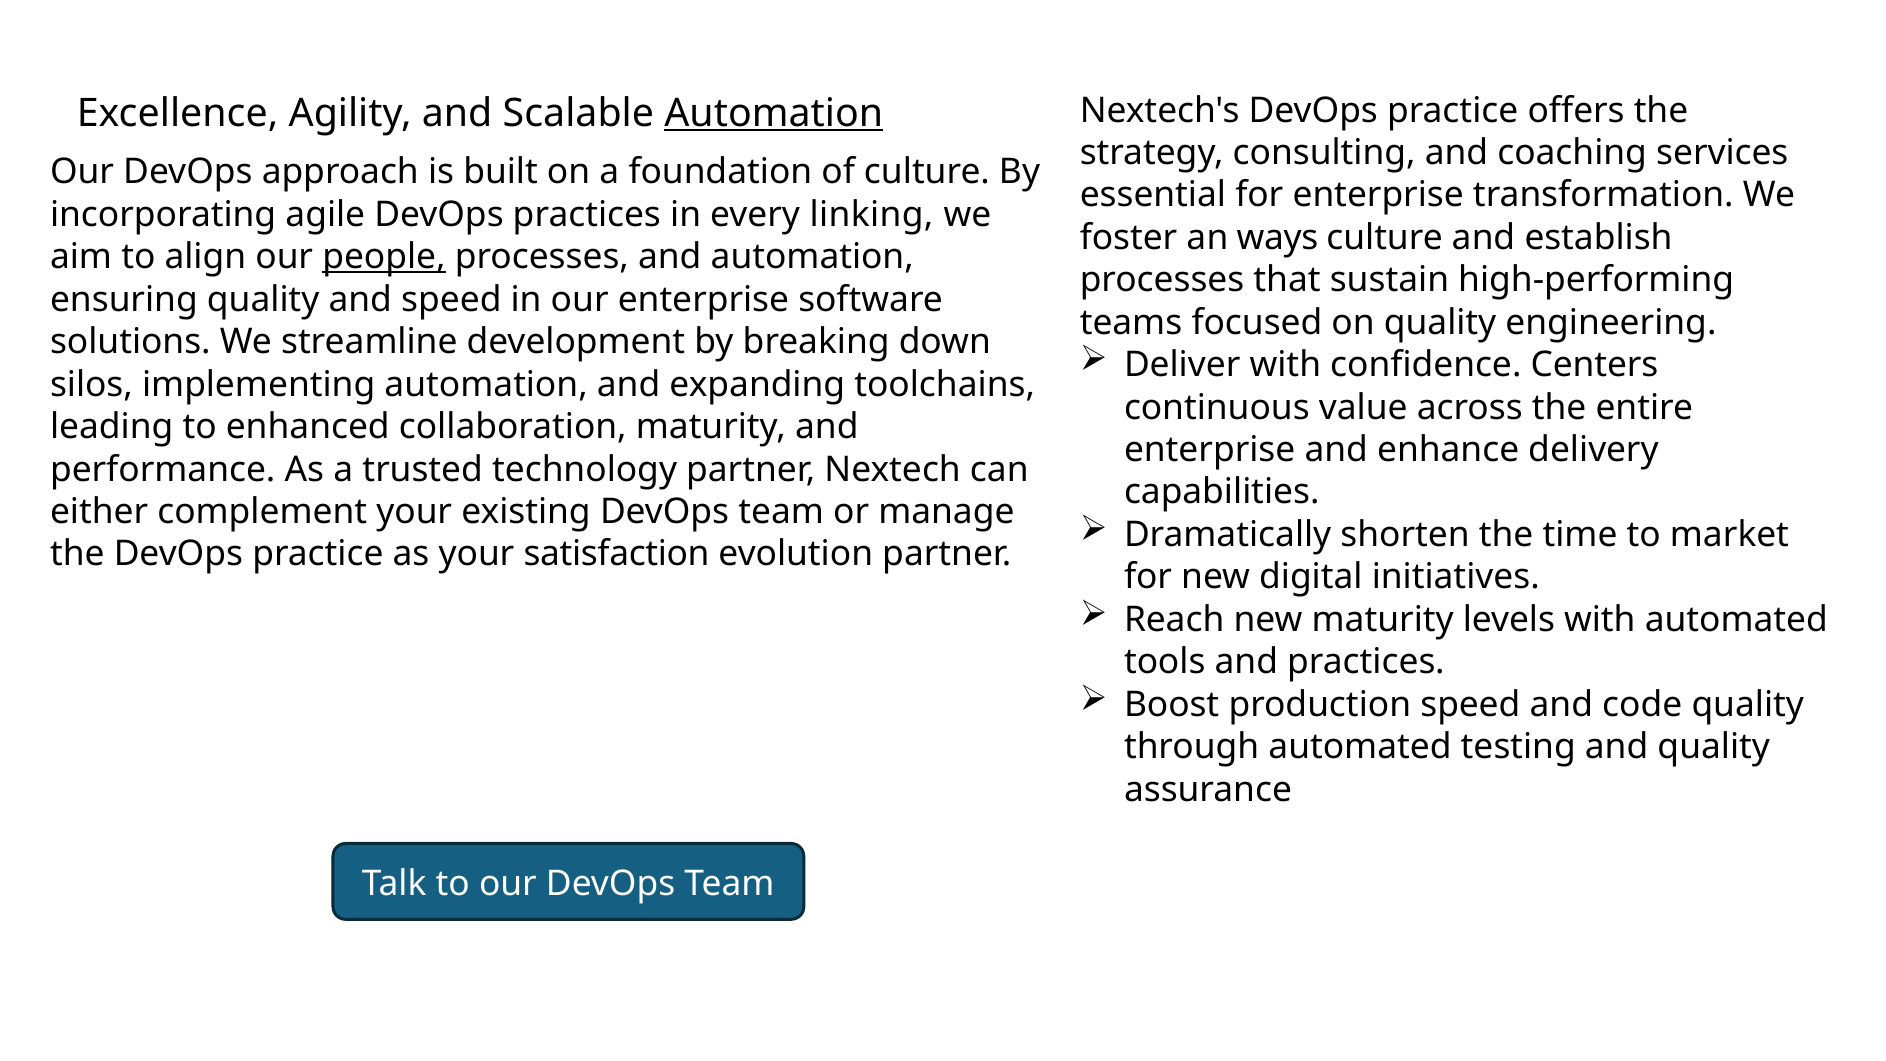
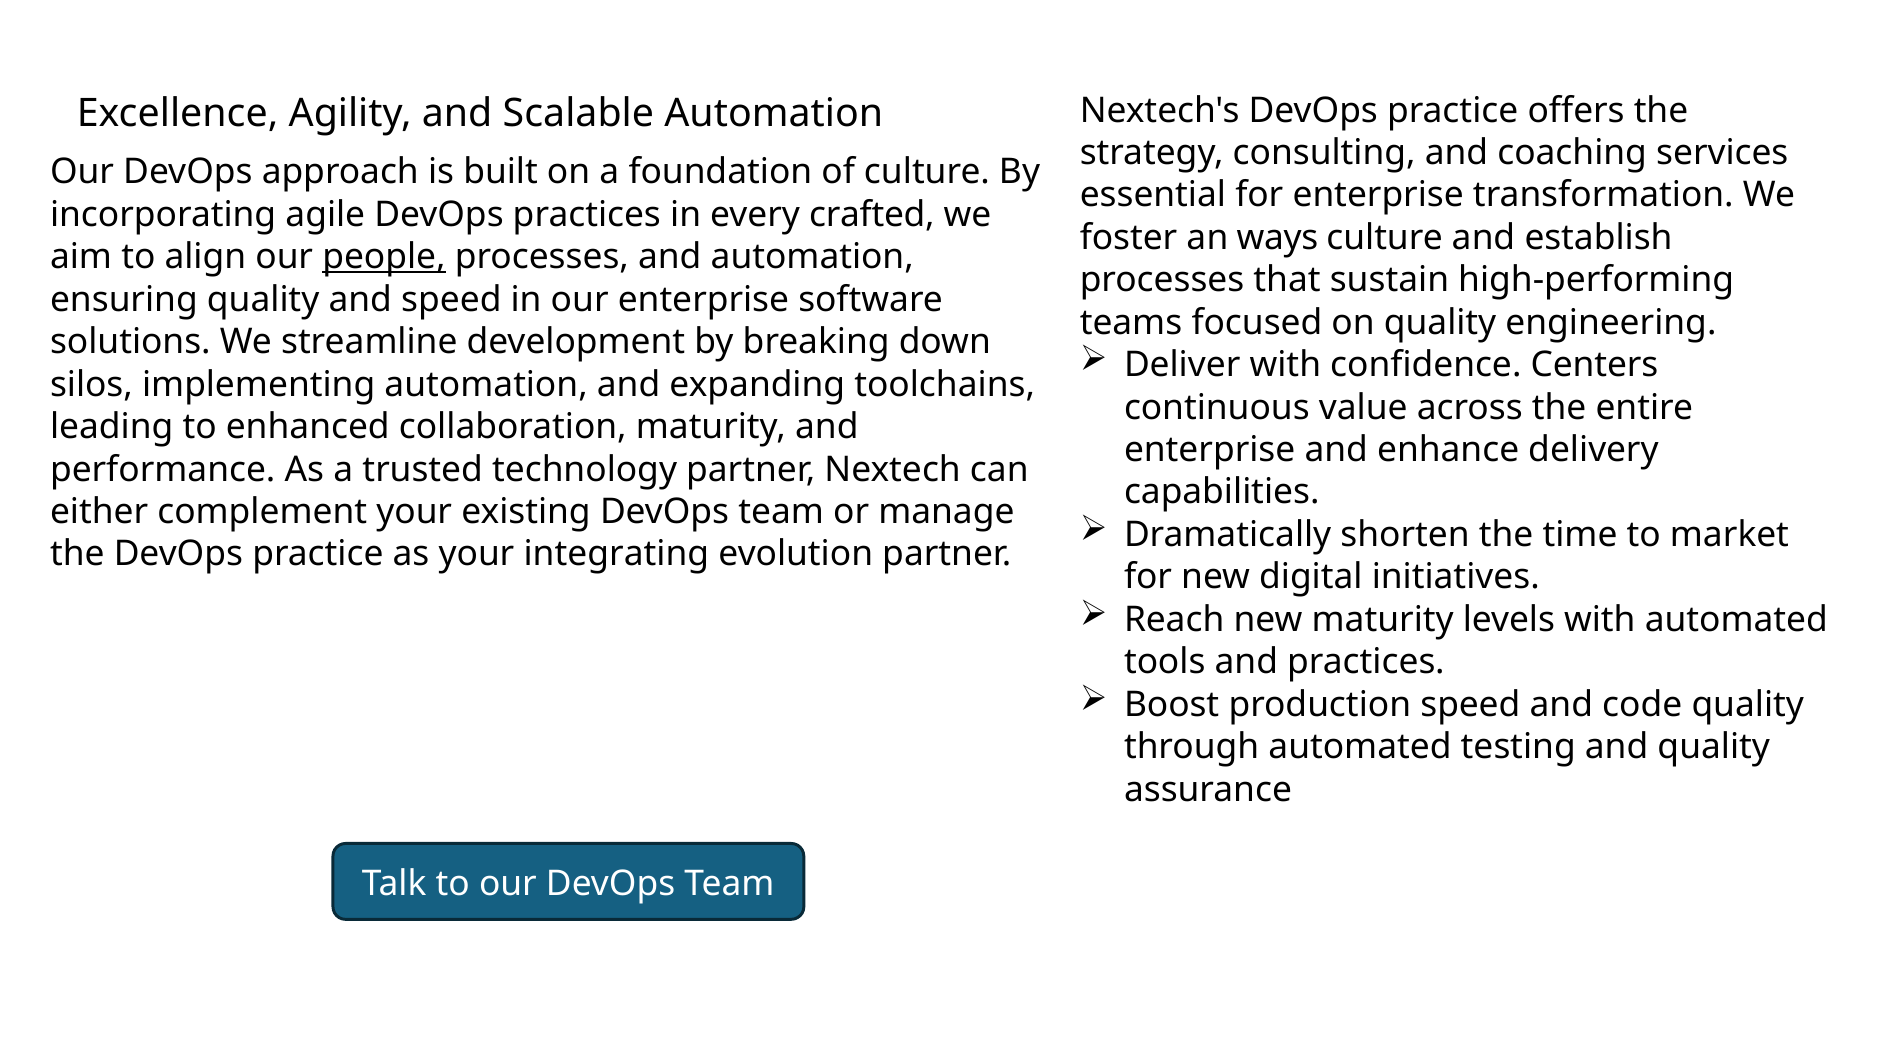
Automation at (774, 113) underline: present -> none
linking: linking -> crafted
satisfaction: satisfaction -> integrating
